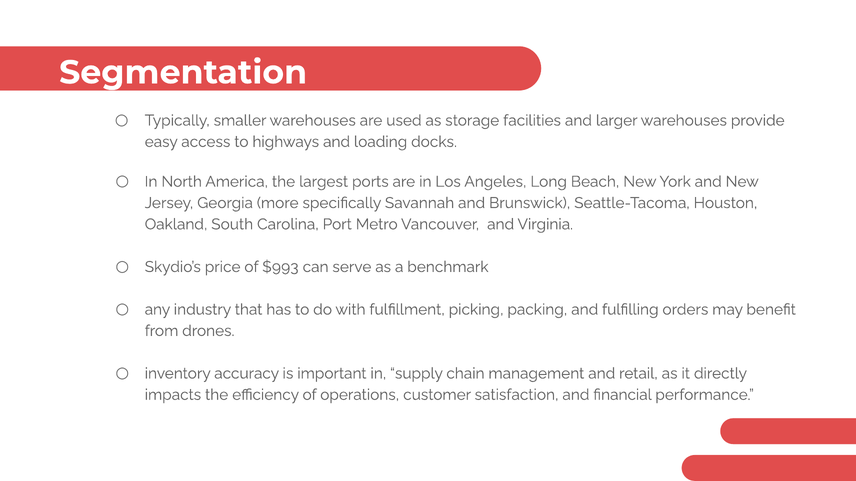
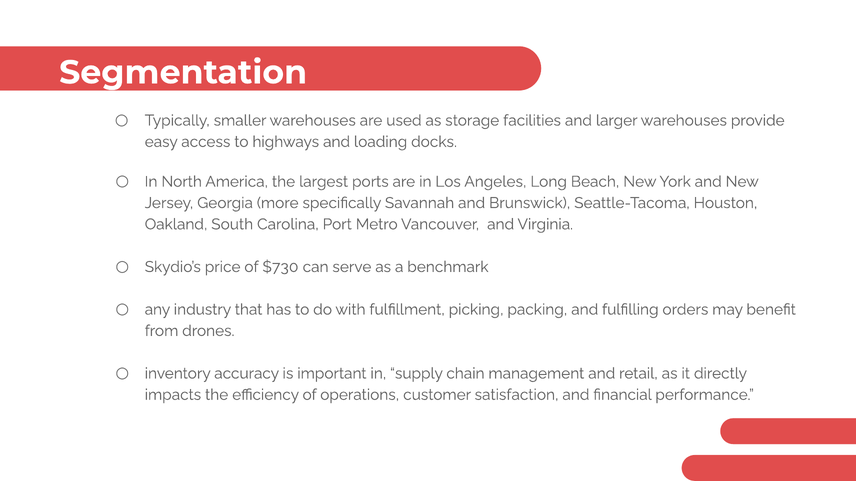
$993: $993 -> $730
